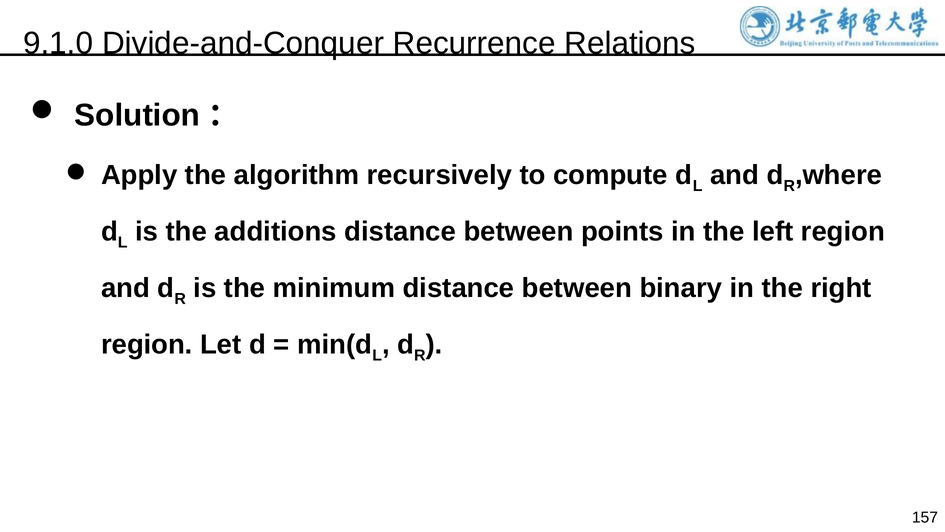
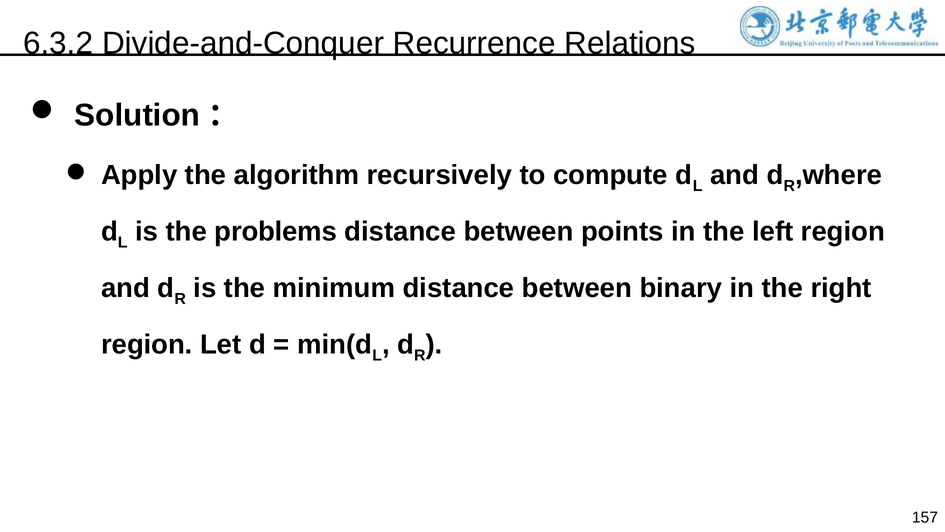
9.1.0: 9.1.0 -> 6.3.2
additions: additions -> problems
